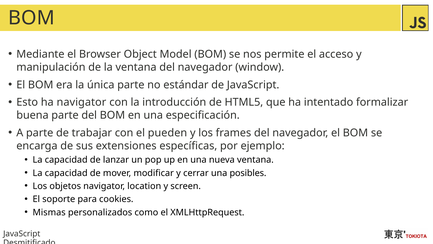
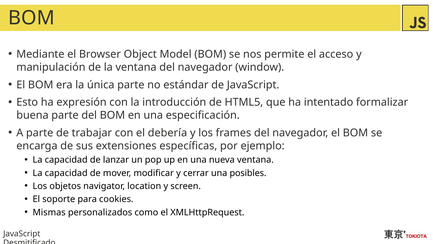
ha navigator: navigator -> expresión
pueden: pueden -> debería
